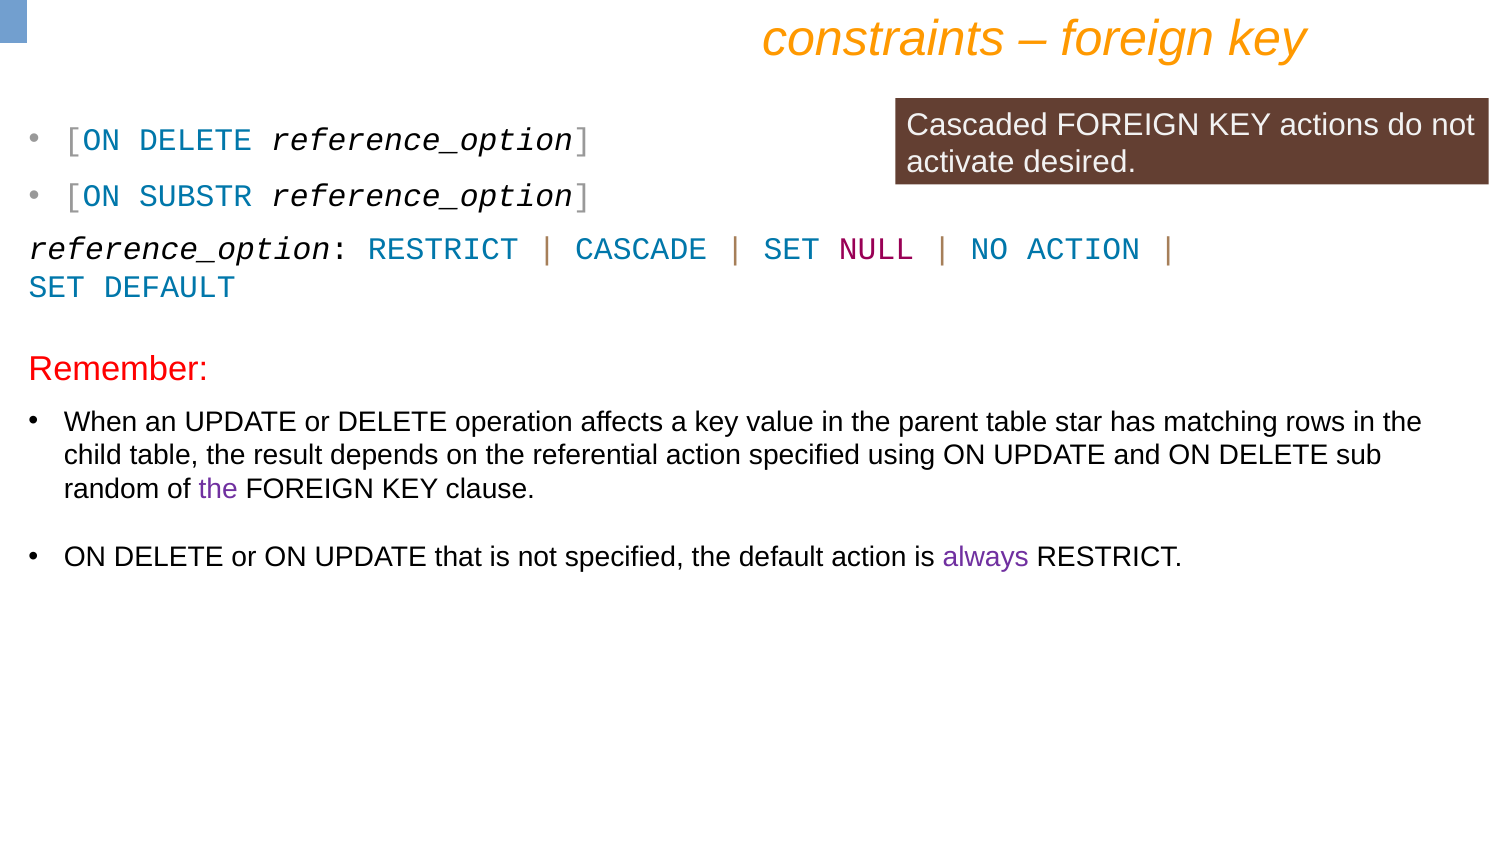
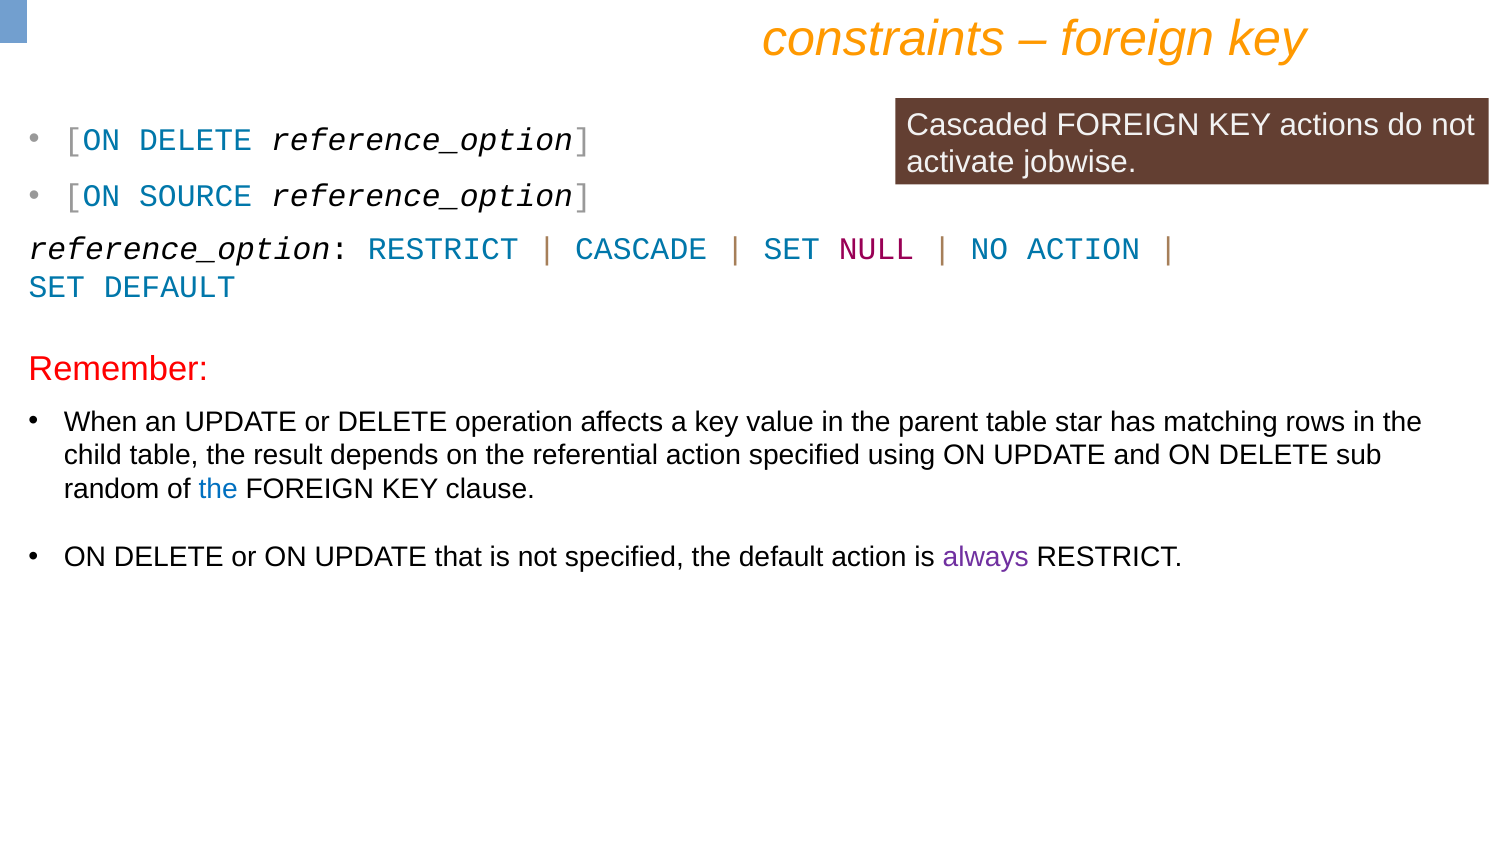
desired: desired -> jobwise
SUBSTR: SUBSTR -> SOURCE
the at (218, 490) colour: purple -> blue
